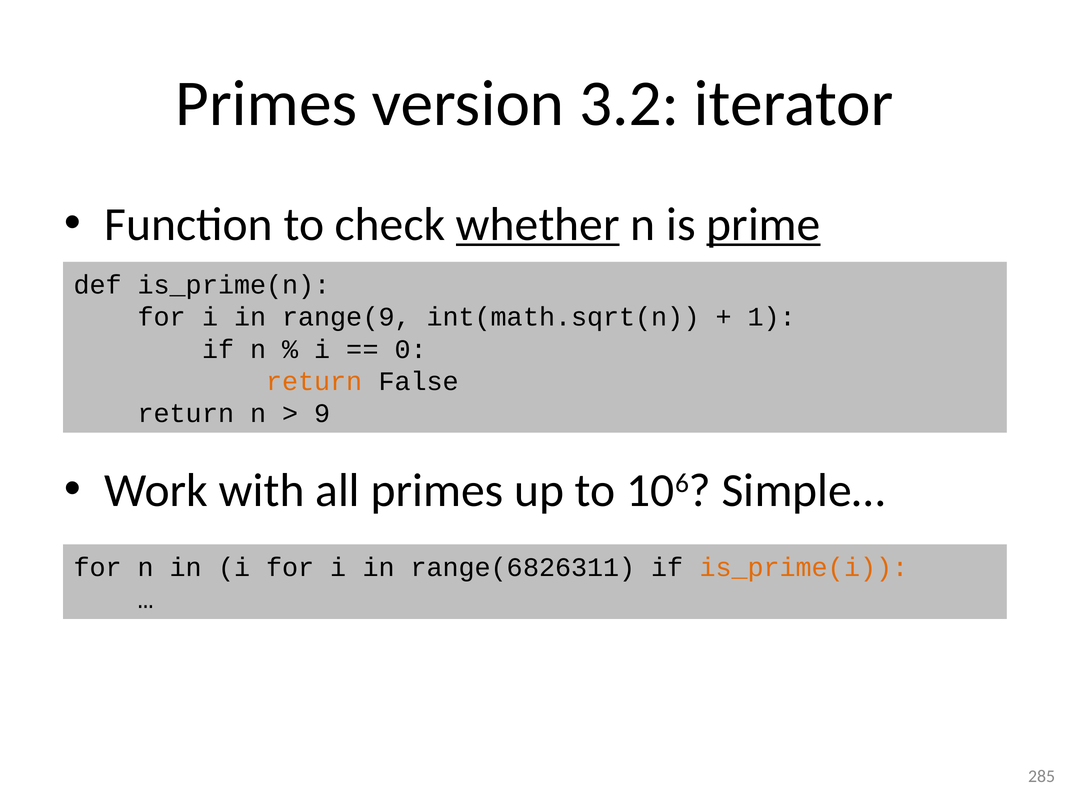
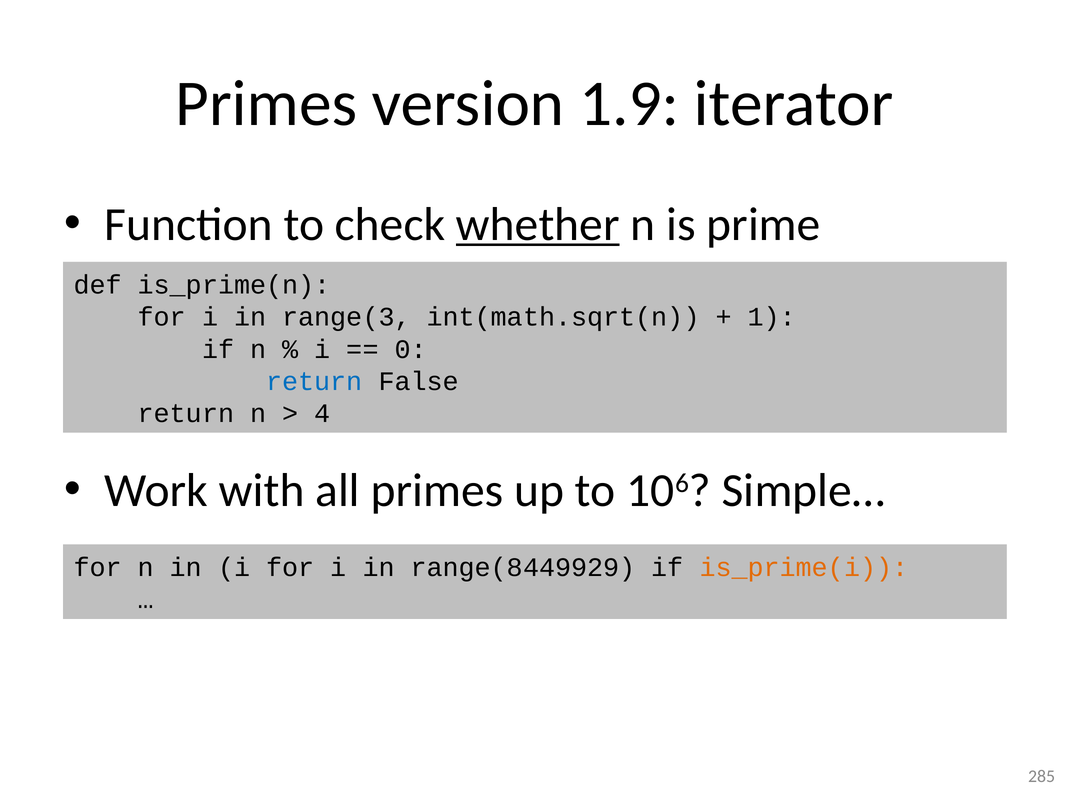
3.2: 3.2 -> 1.9
prime underline: present -> none
range(9: range(9 -> range(3
return at (314, 382) colour: orange -> blue
9: 9 -> 4
range(6826311: range(6826311 -> range(8449929
